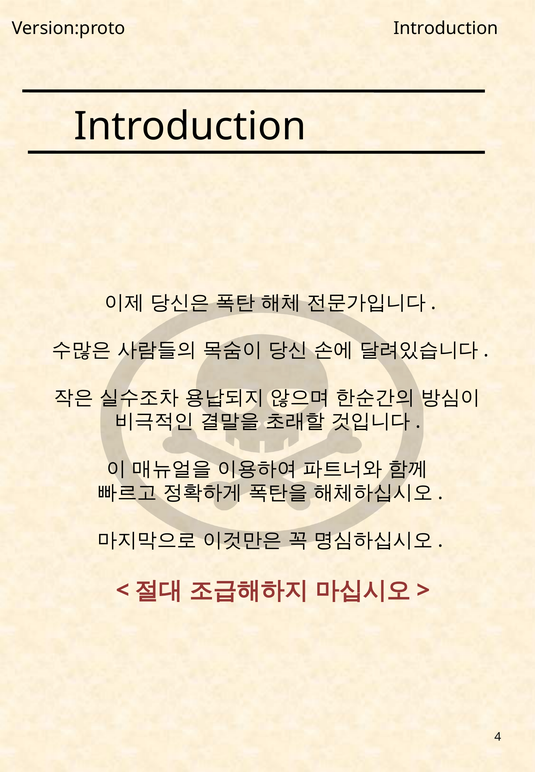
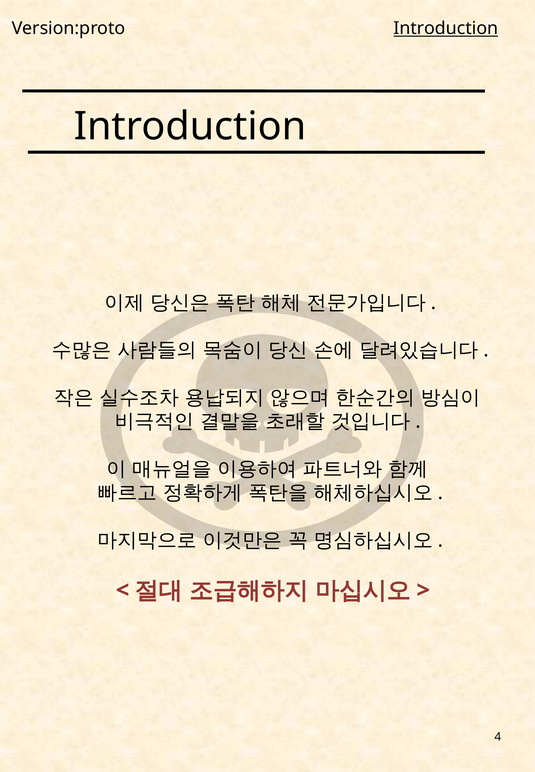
Introduction at (446, 28) underline: none -> present
